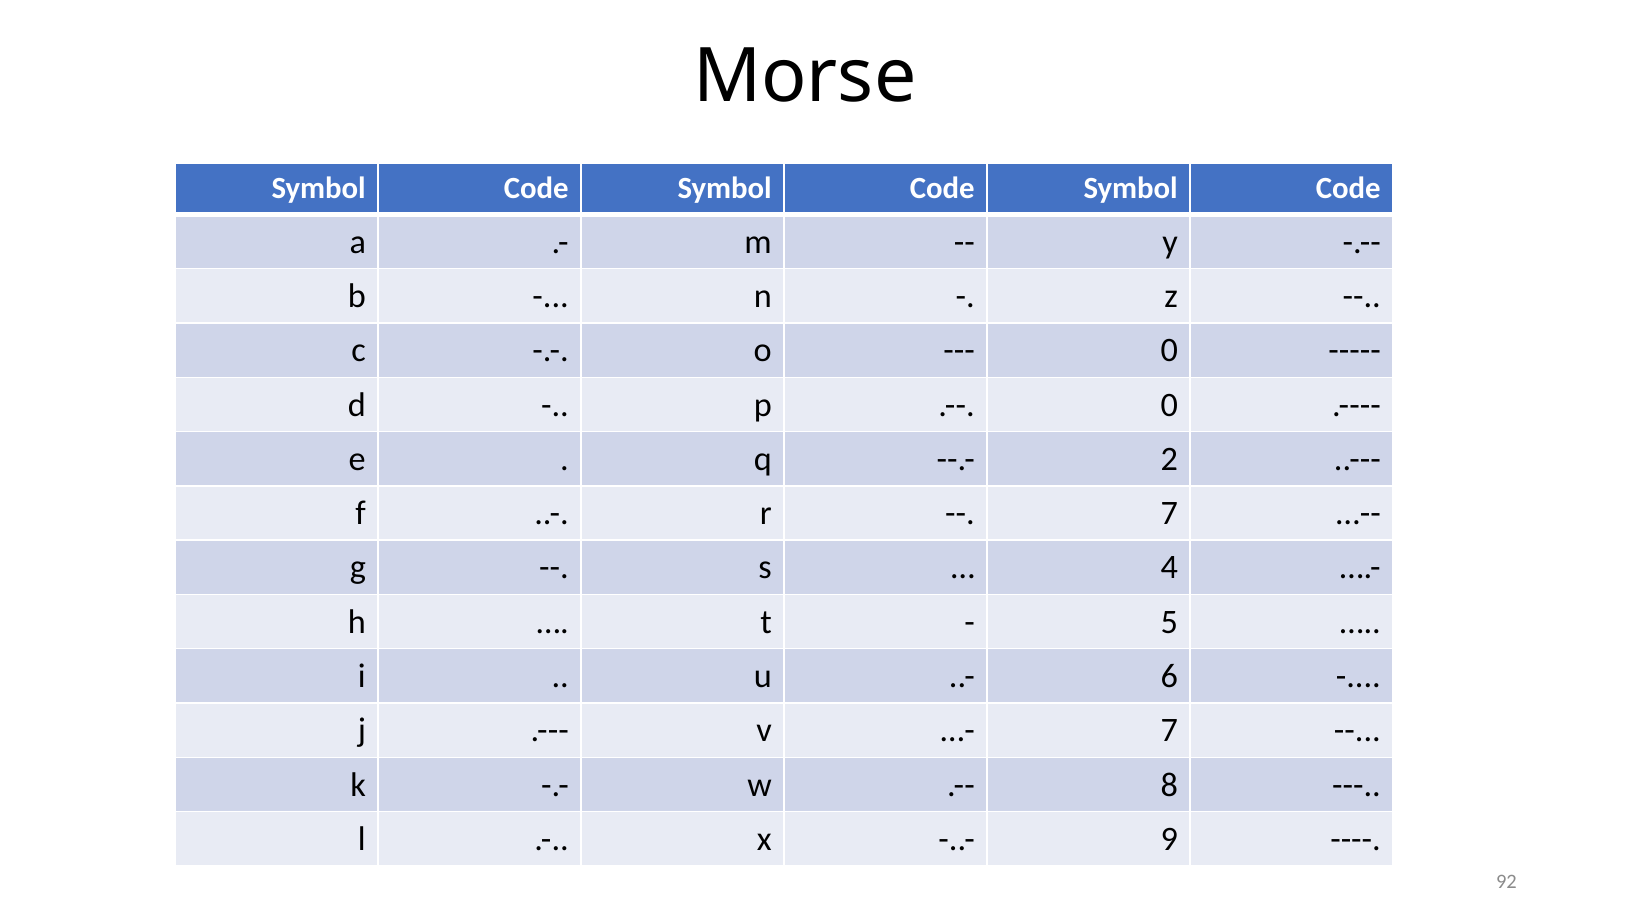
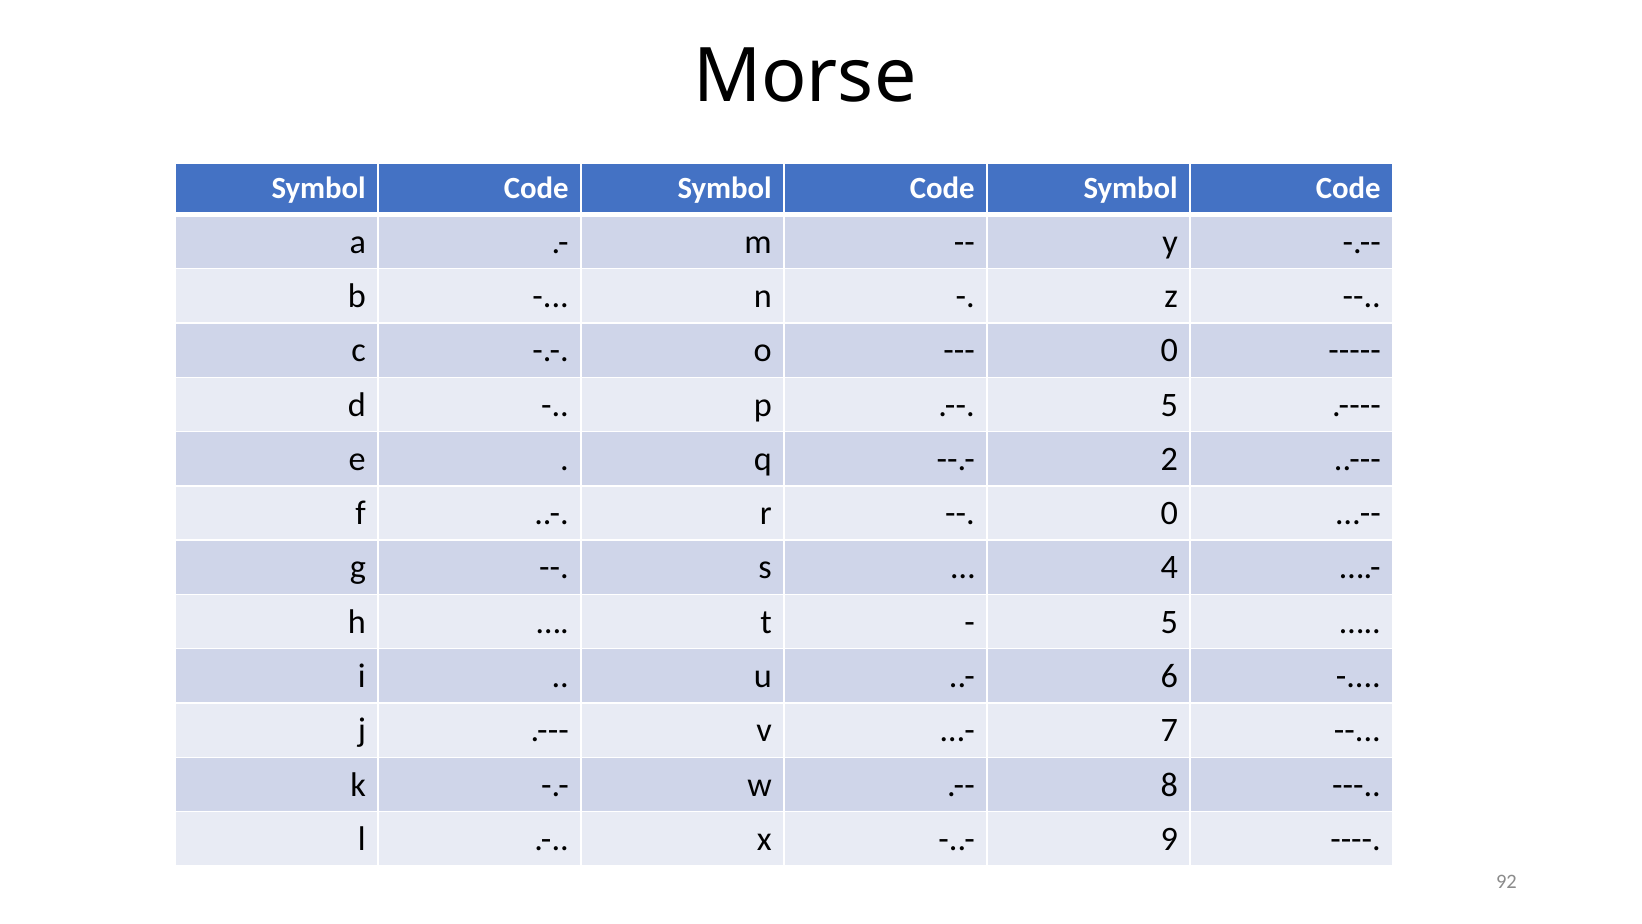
0 at (1169, 405): 0 -> 5
7 at (1169, 513): 7 -> 0
